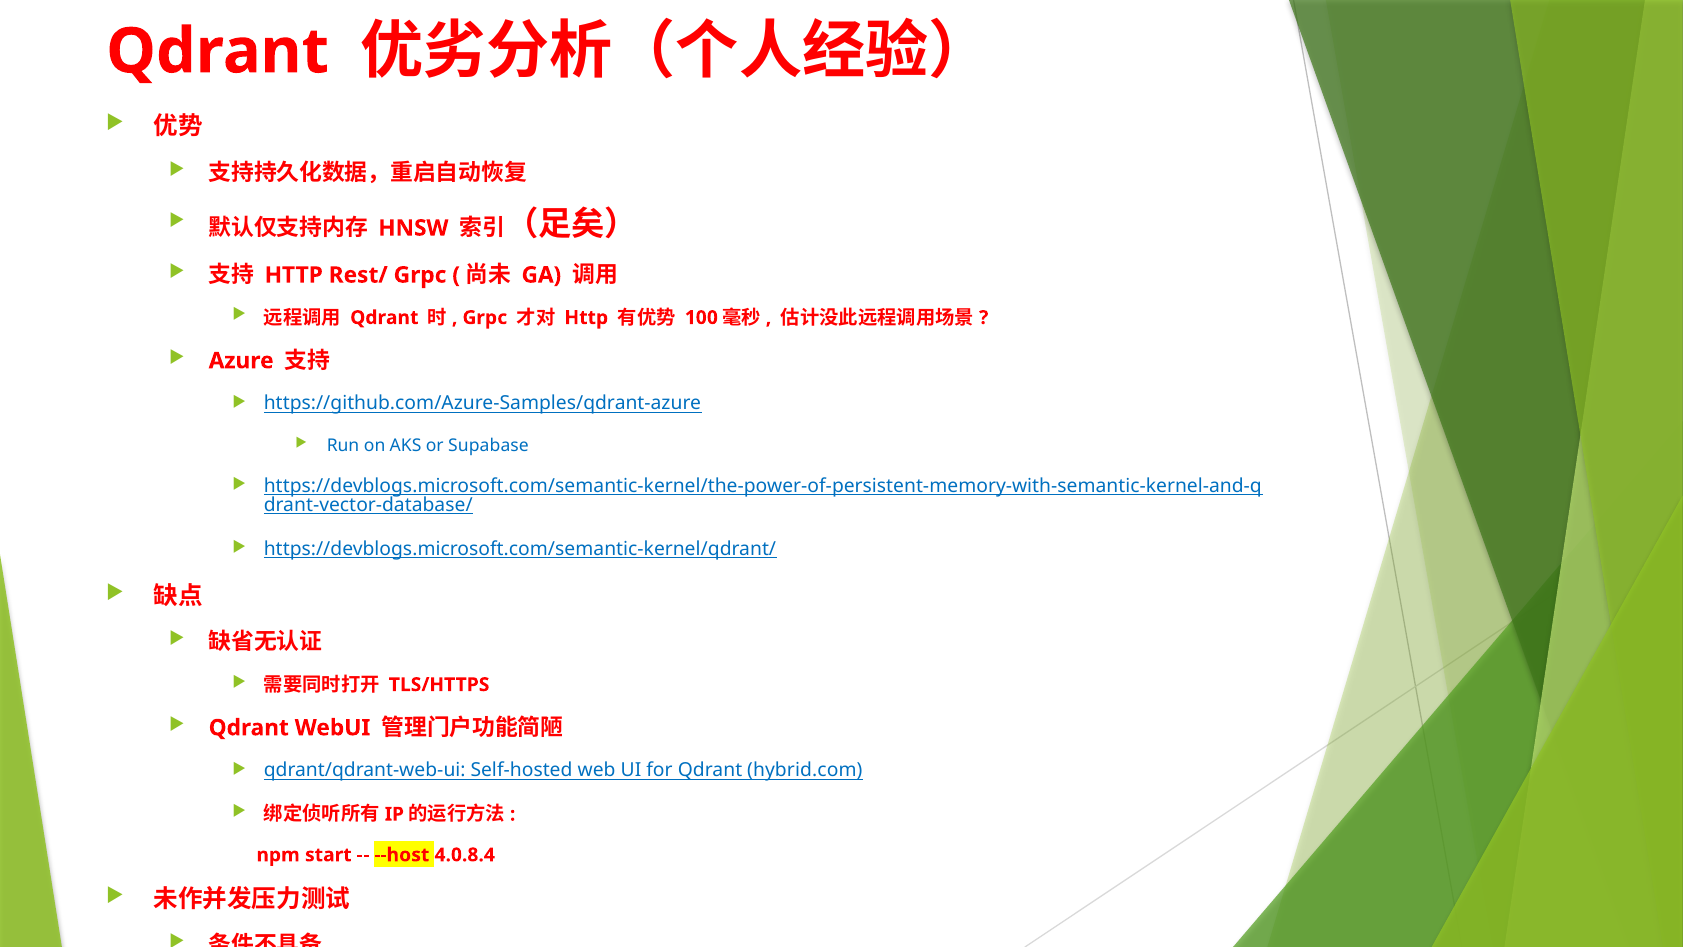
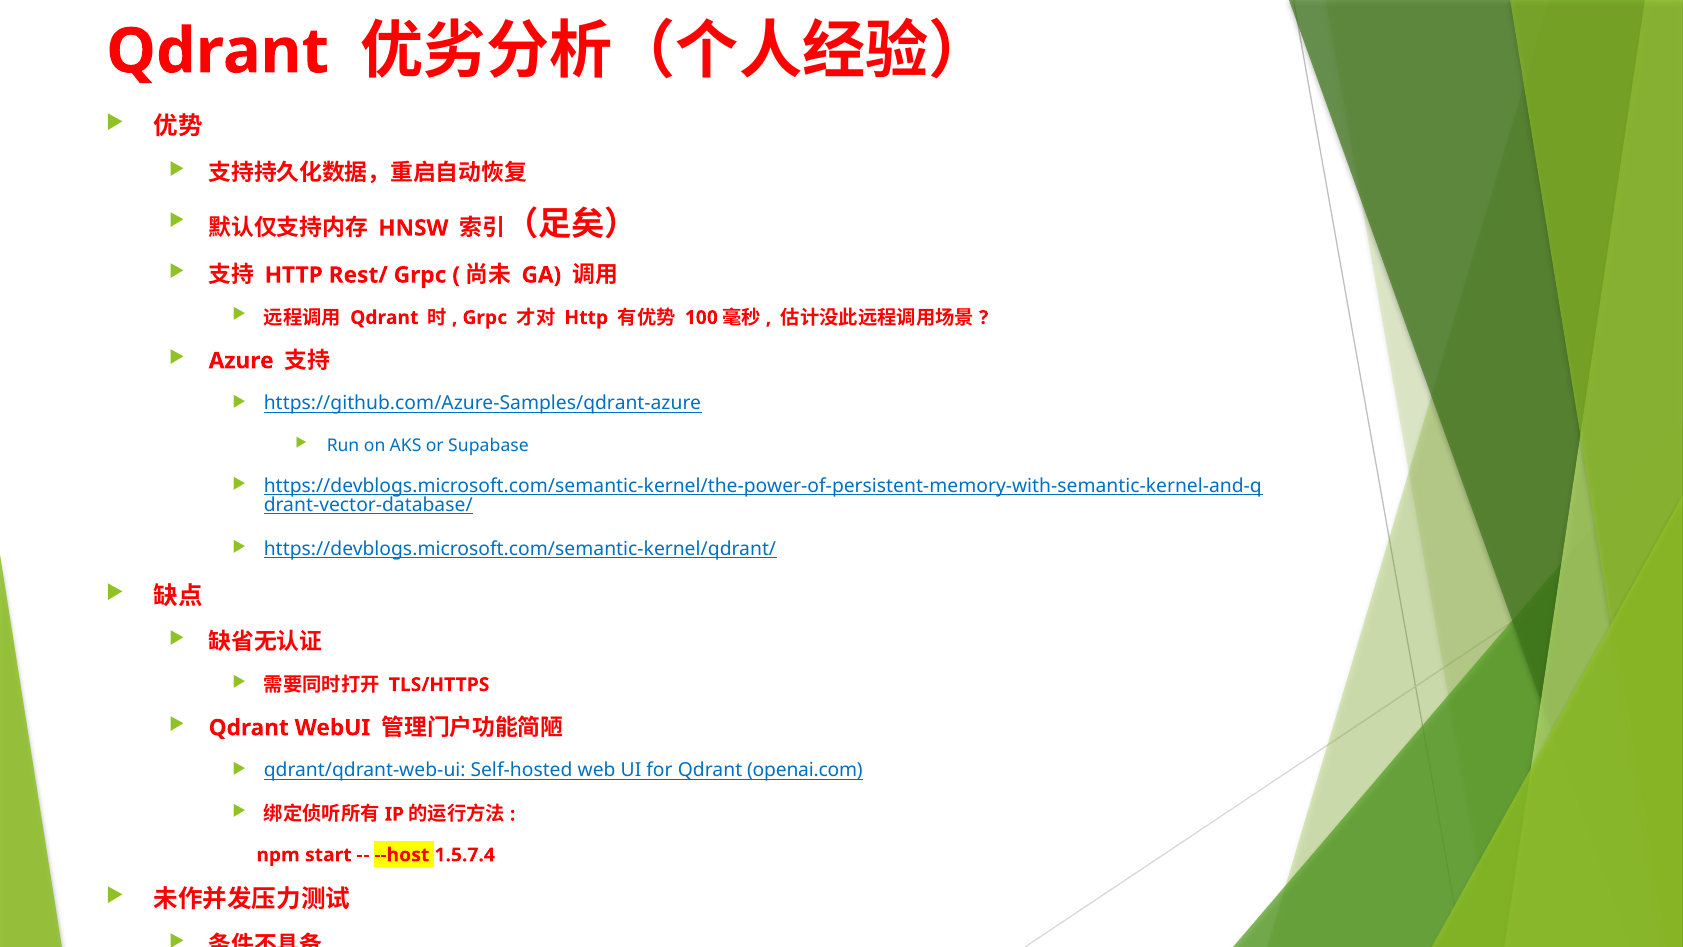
hybrid.com: hybrid.com -> openai.com
4.0.8.4: 4.0.8.4 -> 1.5.7.4
